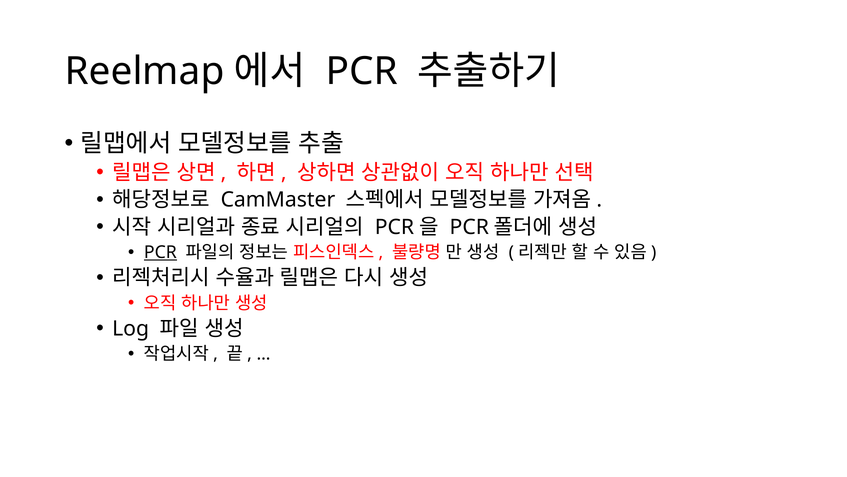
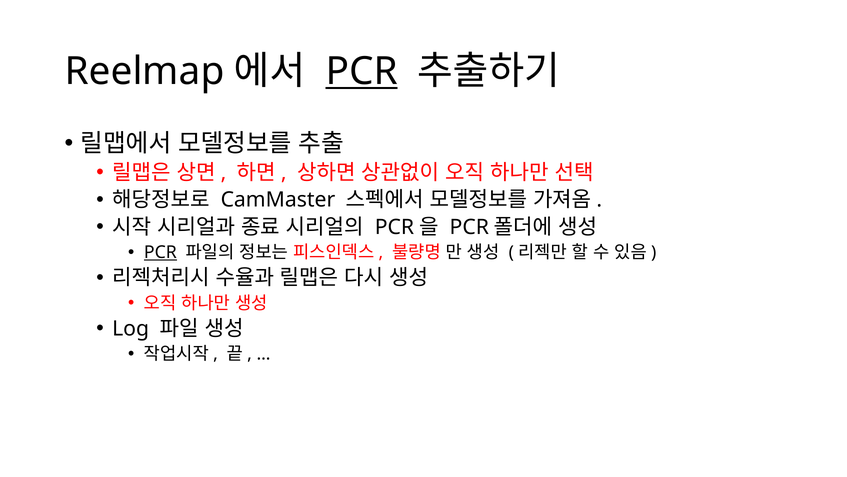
PCR at (362, 71) underline: none -> present
